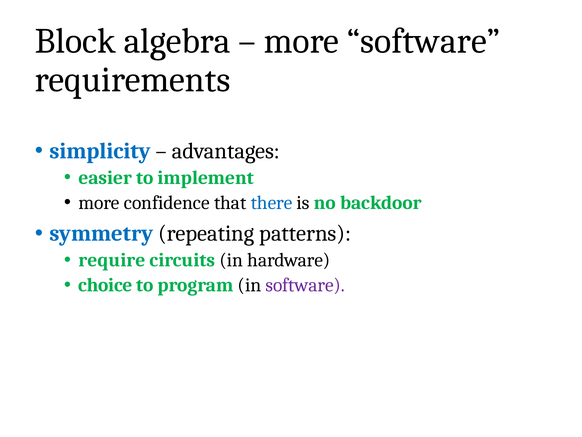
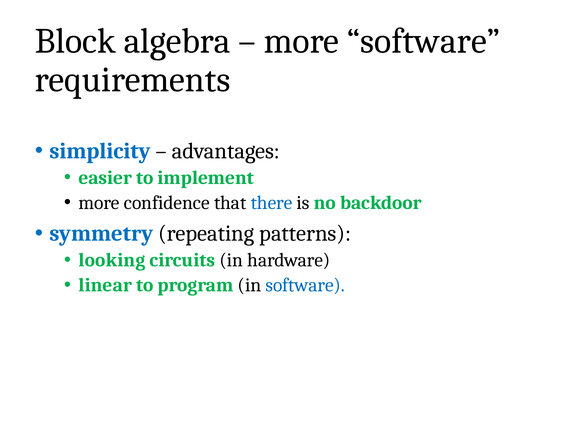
require: require -> looking
choice: choice -> linear
software at (305, 285) colour: purple -> blue
